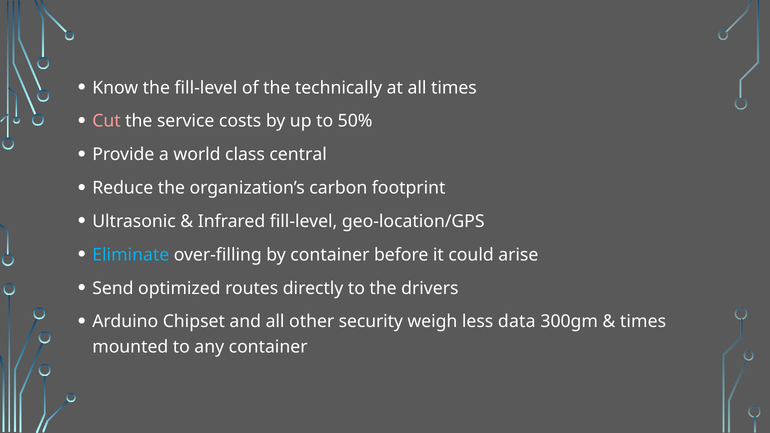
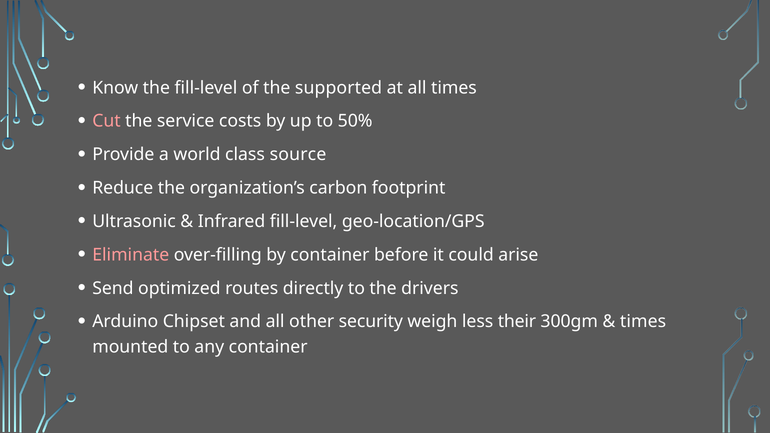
technically: technically -> supported
central: central -> source
Eliminate colour: light blue -> pink
data: data -> their
